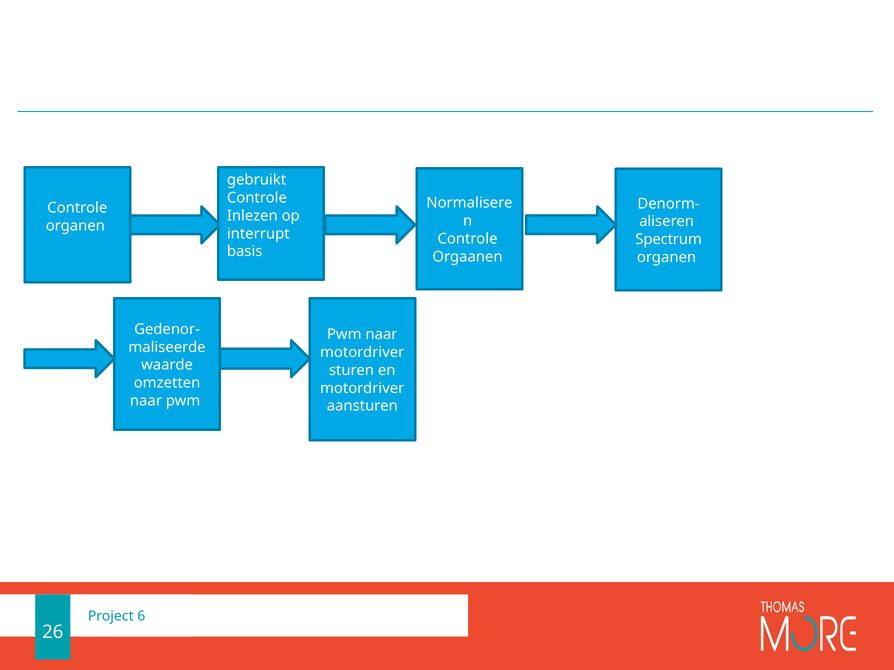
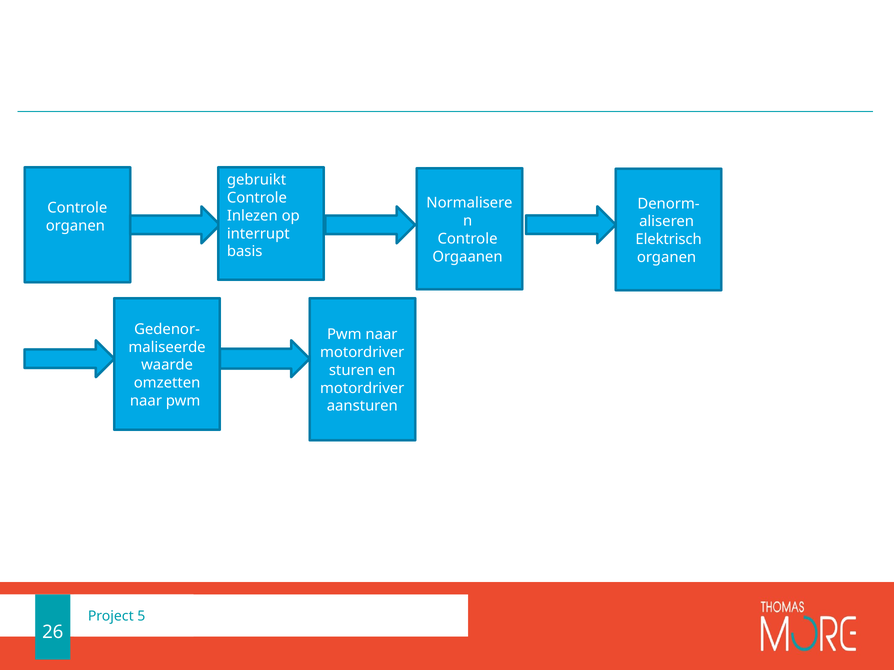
Spectrum: Spectrum -> Elektrisch
6: 6 -> 5
